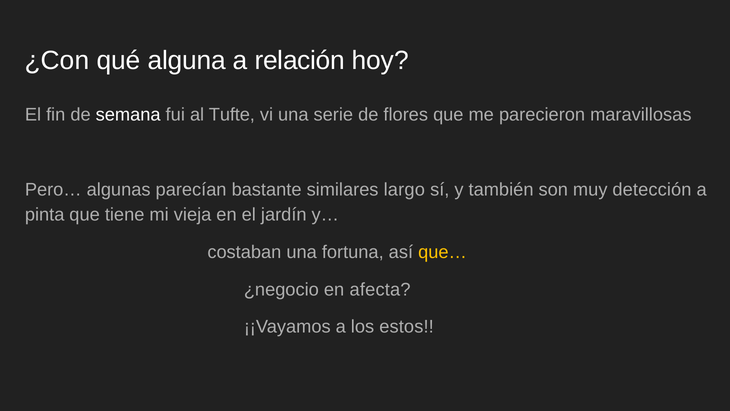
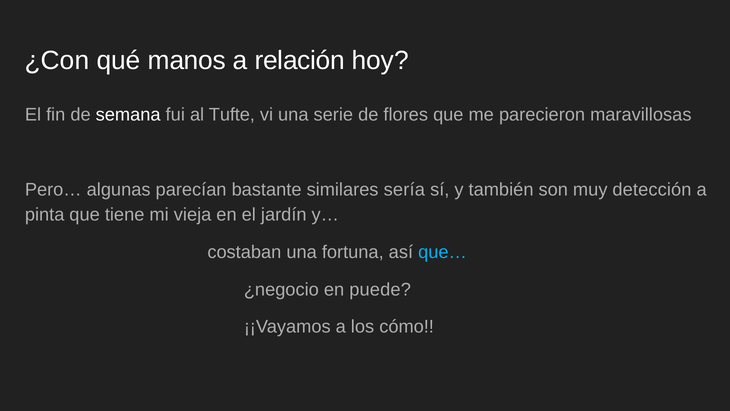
alguna: alguna -> manos
largo: largo -> sería
que… colour: yellow -> light blue
afecta: afecta -> puede
estos: estos -> cómo
